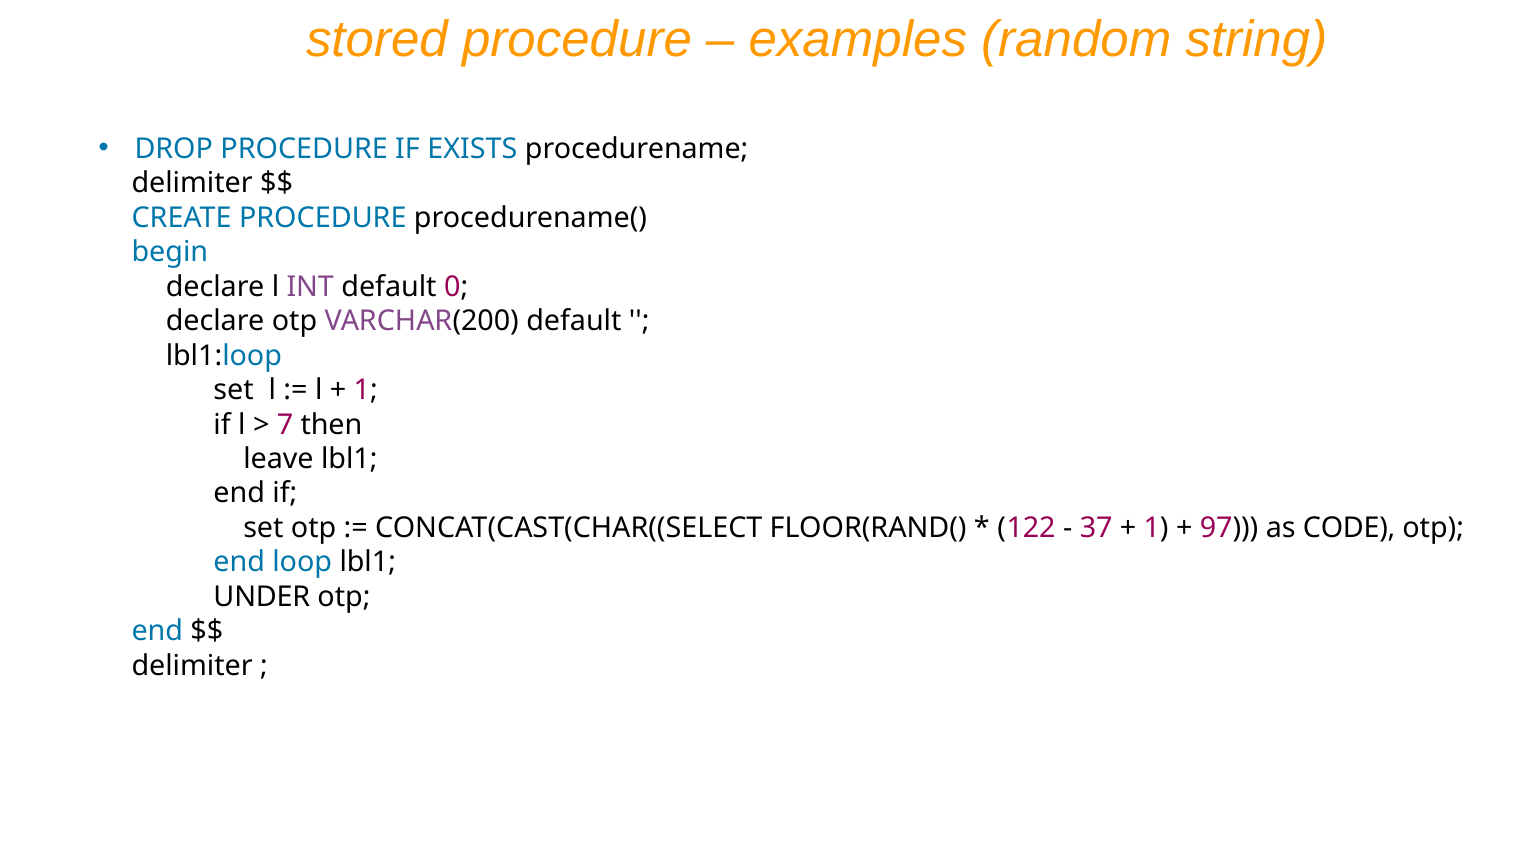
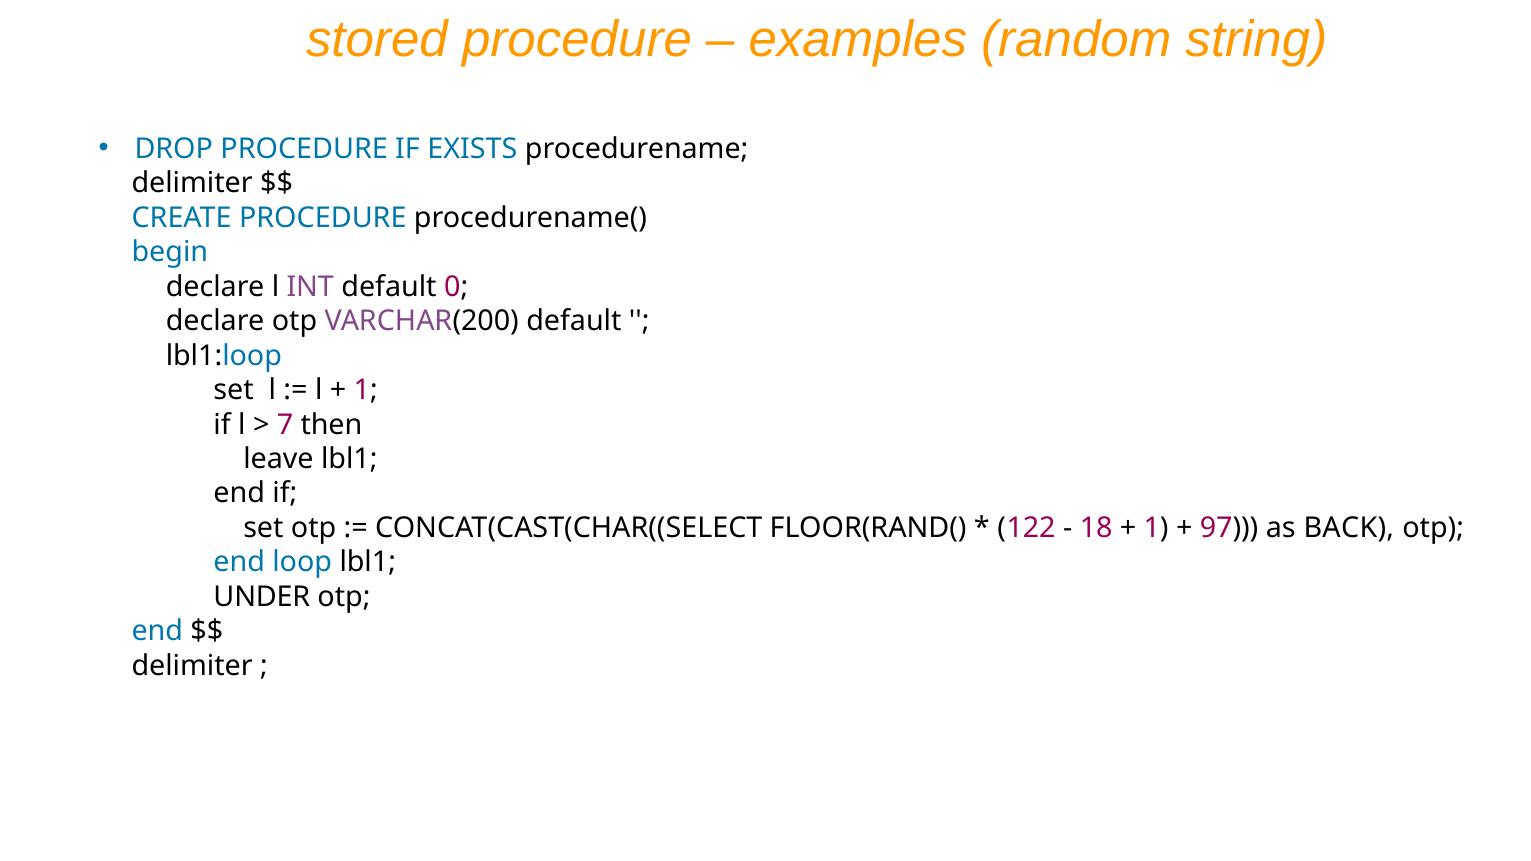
37: 37 -> 18
CODE: CODE -> BACK
